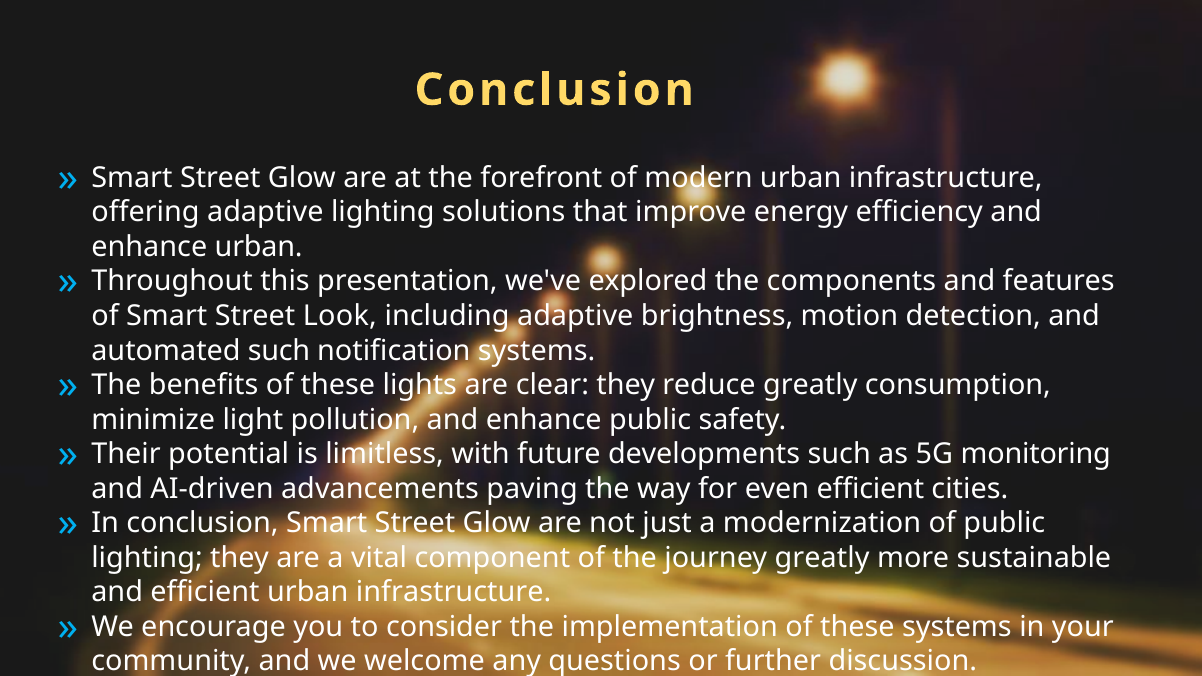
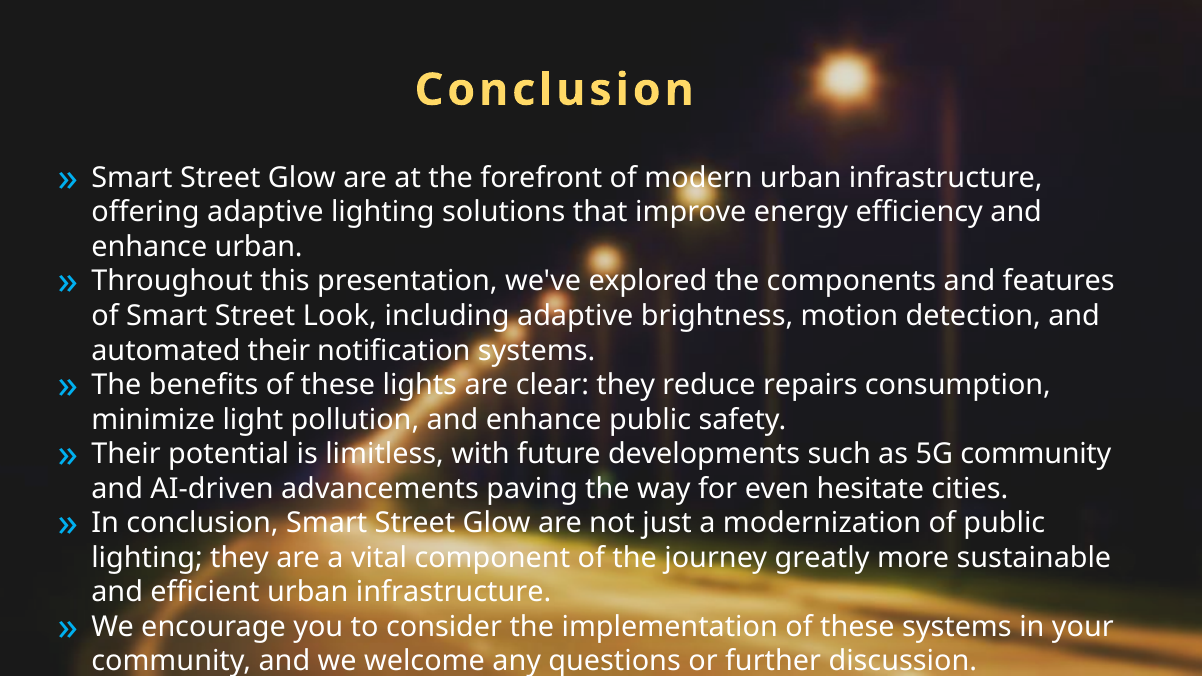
automated such: such -> their
reduce greatly: greatly -> repairs
5G monitoring: monitoring -> community
even efficient: efficient -> hesitate
